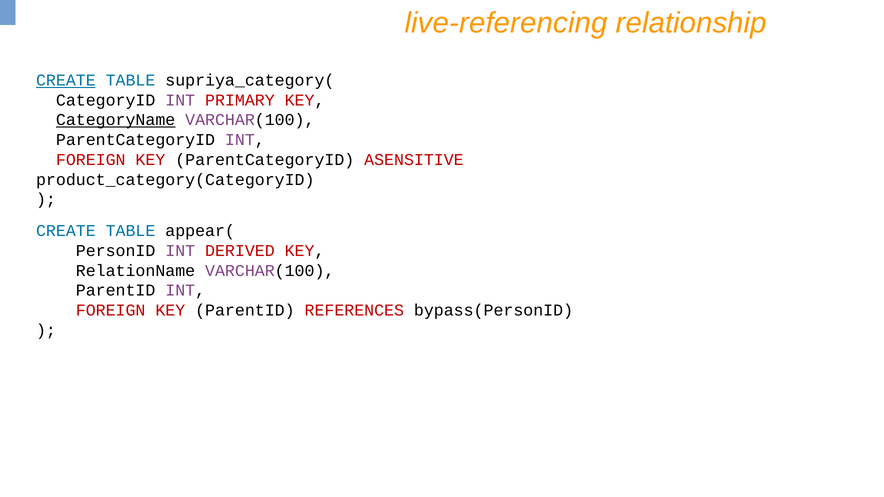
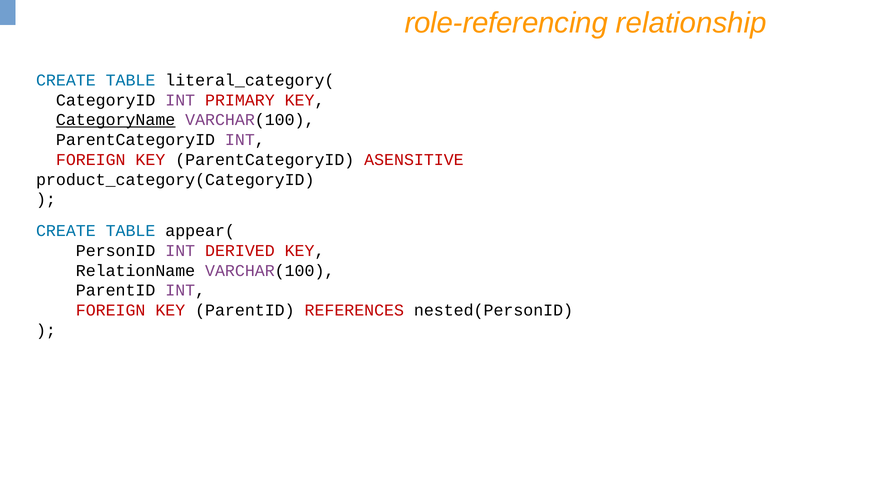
live-referencing: live-referencing -> role-referencing
CREATE at (66, 80) underline: present -> none
supriya_category(: supriya_category( -> literal_category(
bypass(PersonID: bypass(PersonID -> nested(PersonID
